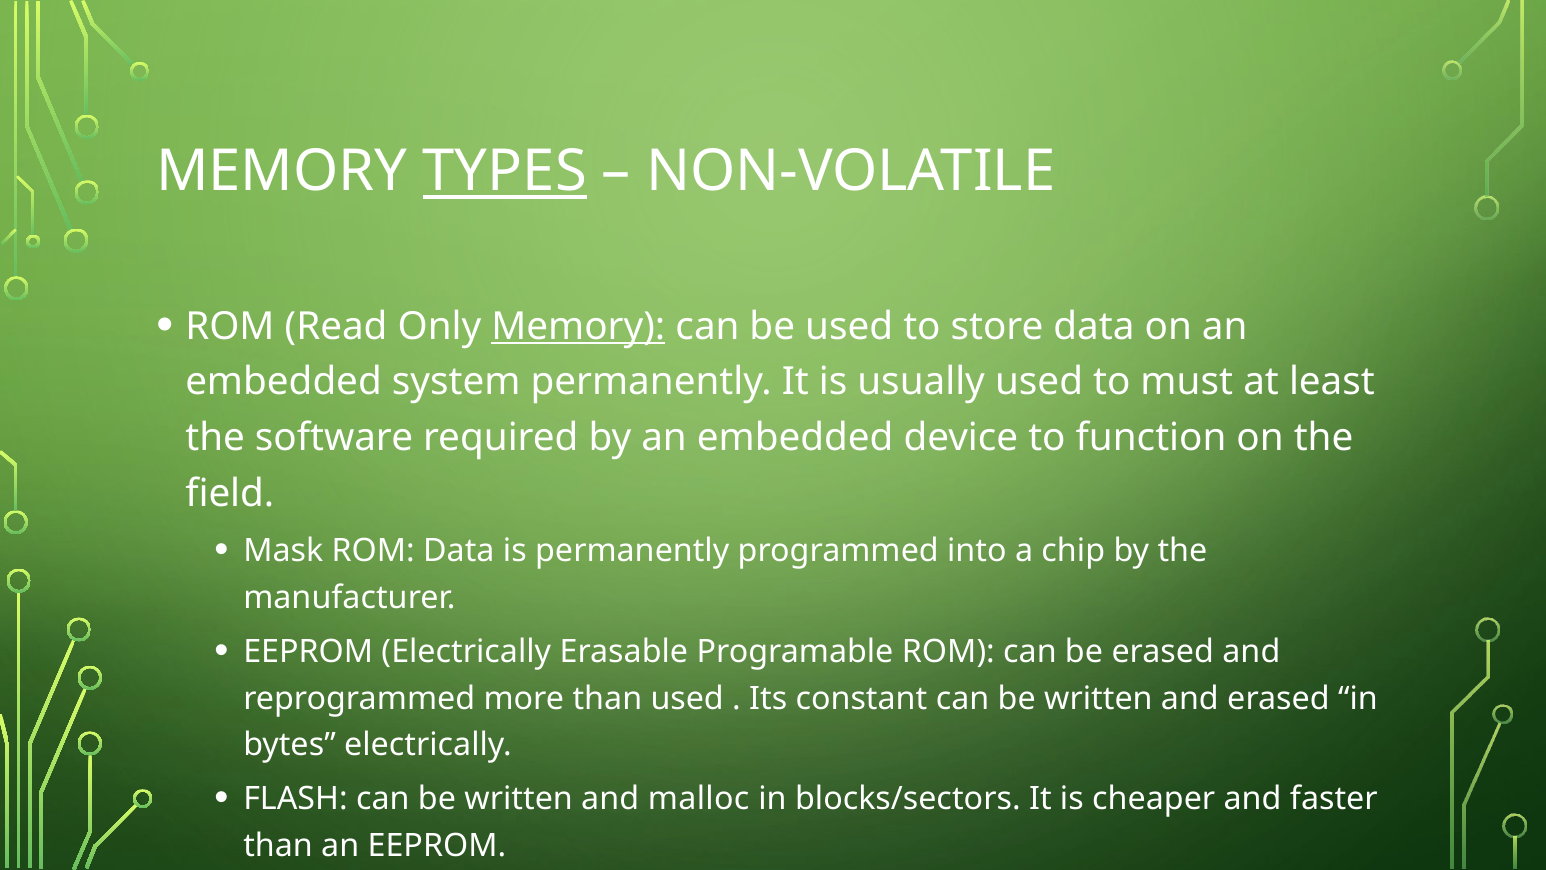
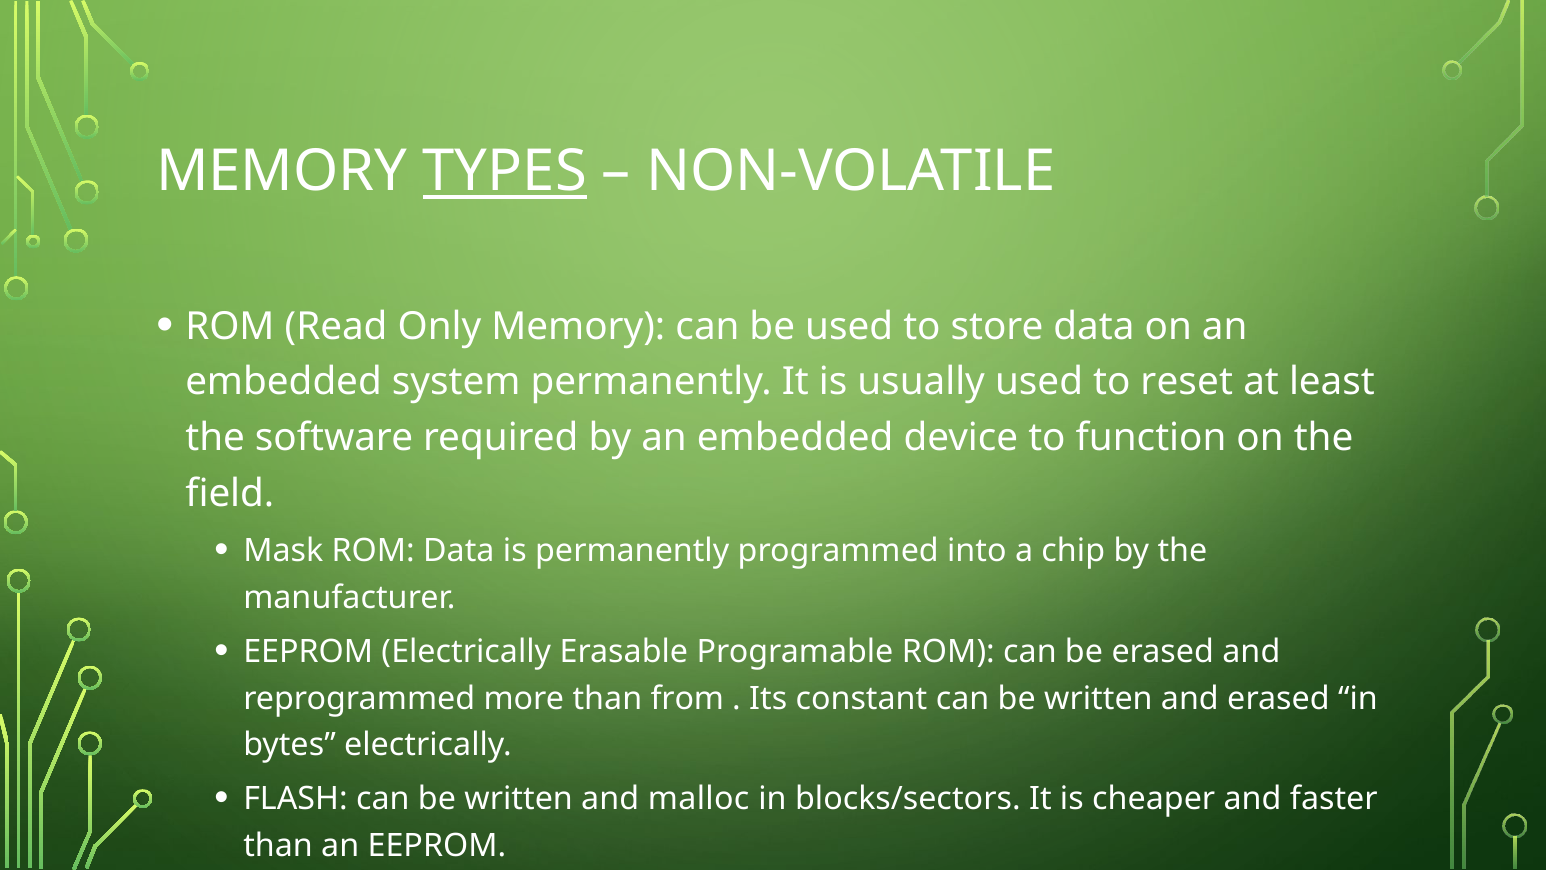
Memory at (578, 326) underline: present -> none
must: must -> reset
than used: used -> from
